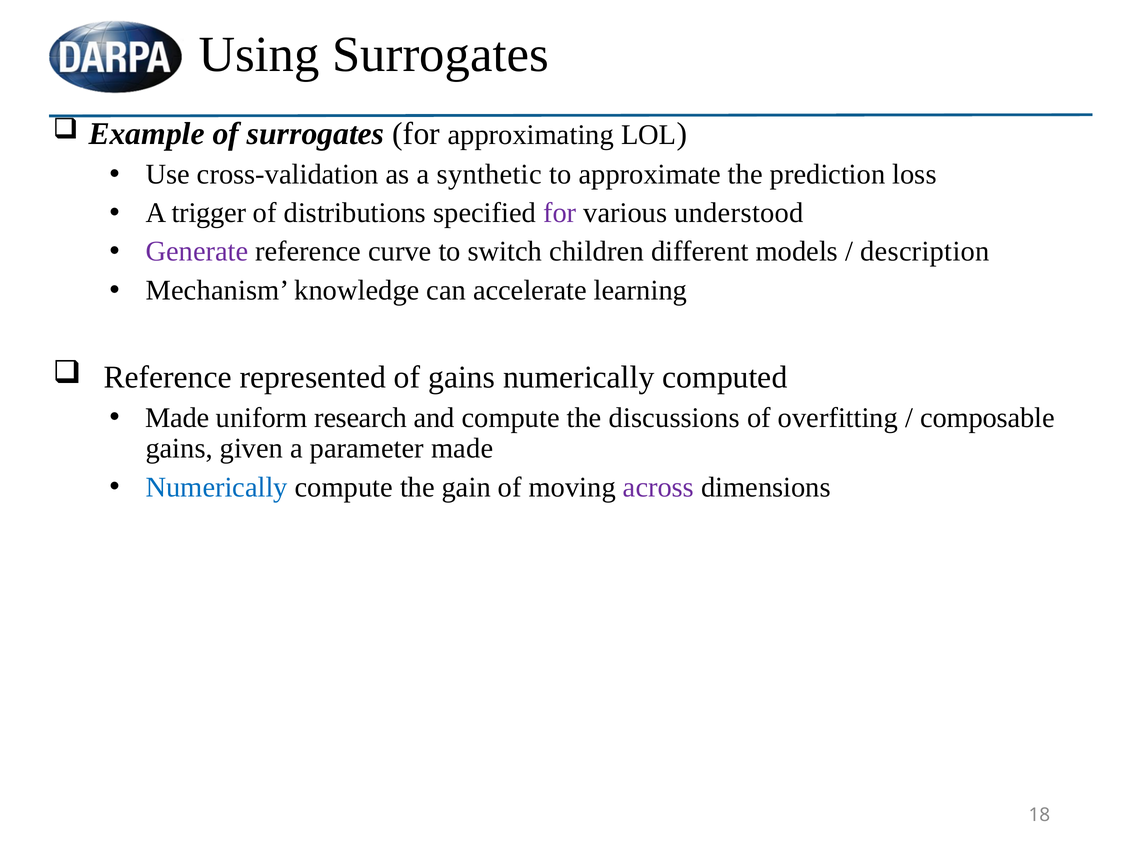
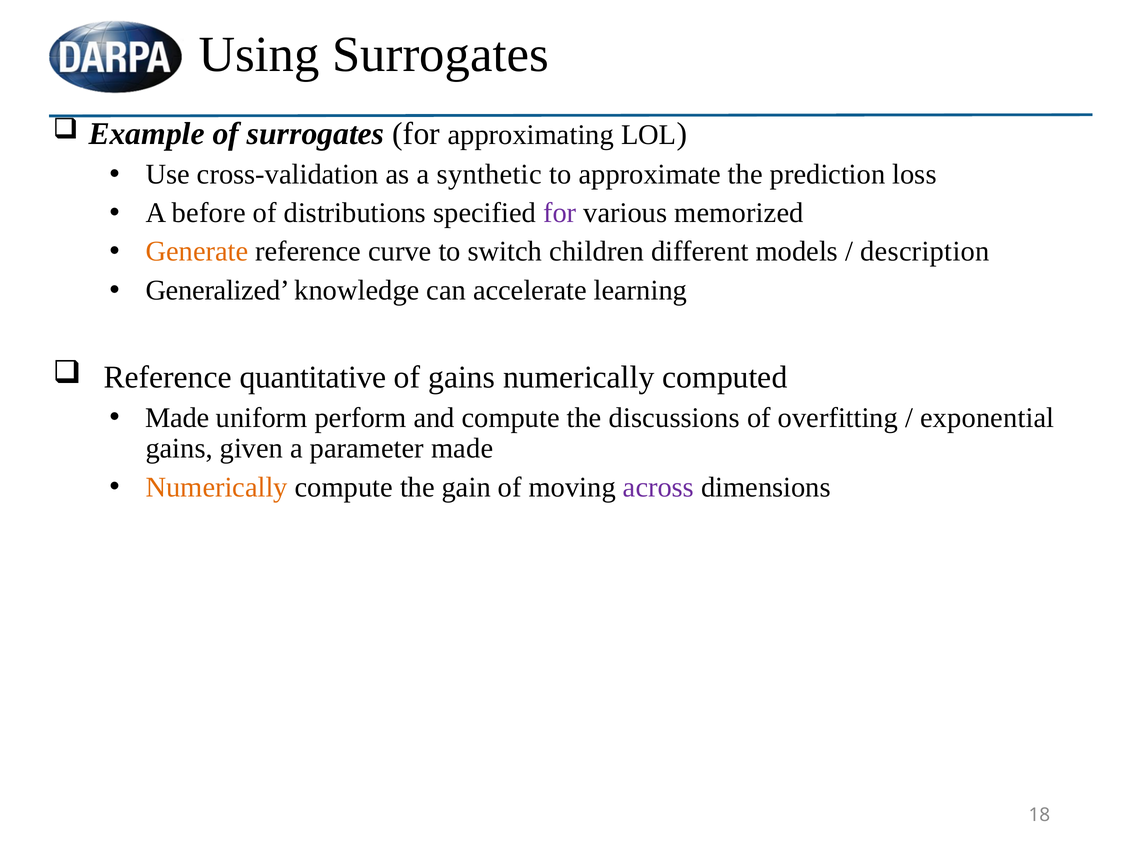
trigger: trigger -> before
understood: understood -> memorized
Generate colour: purple -> orange
Mechanism: Mechanism -> Generalized
represented: represented -> quantitative
research: research -> perform
composable: composable -> exponential
Numerically at (217, 487) colour: blue -> orange
